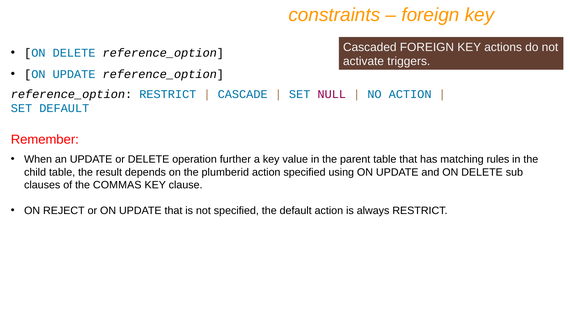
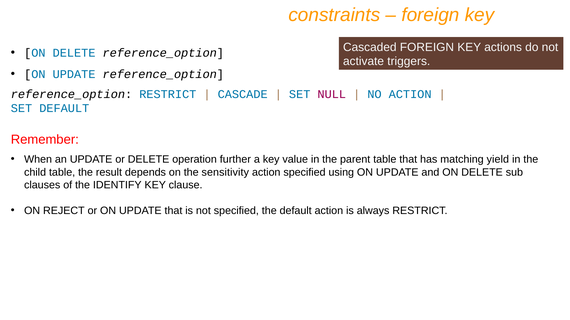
rules: rules -> yield
plumberid: plumberid -> sensitivity
COMMAS: COMMAS -> IDENTIFY
